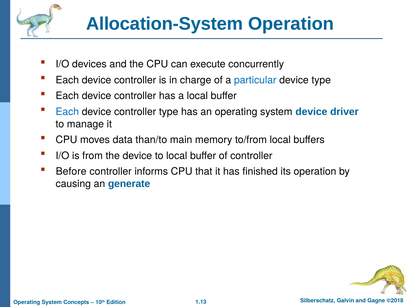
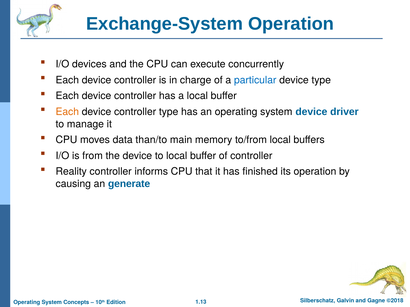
Allocation-System: Allocation-System -> Exchange-System
Each at (67, 112) colour: blue -> orange
Before: Before -> Reality
